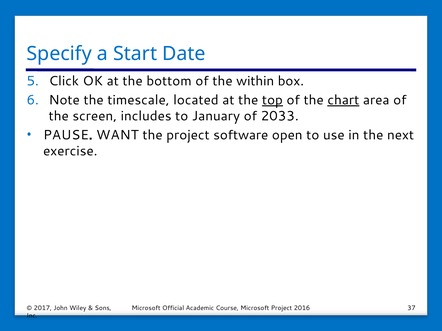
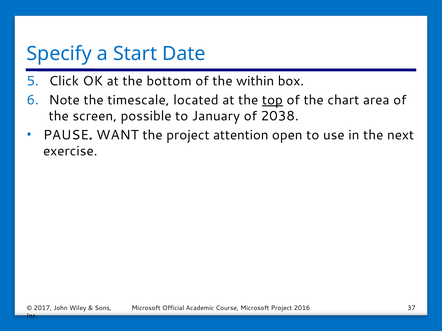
chart underline: present -> none
includes: includes -> possible
2033: 2033 -> 2038
software: software -> attention
